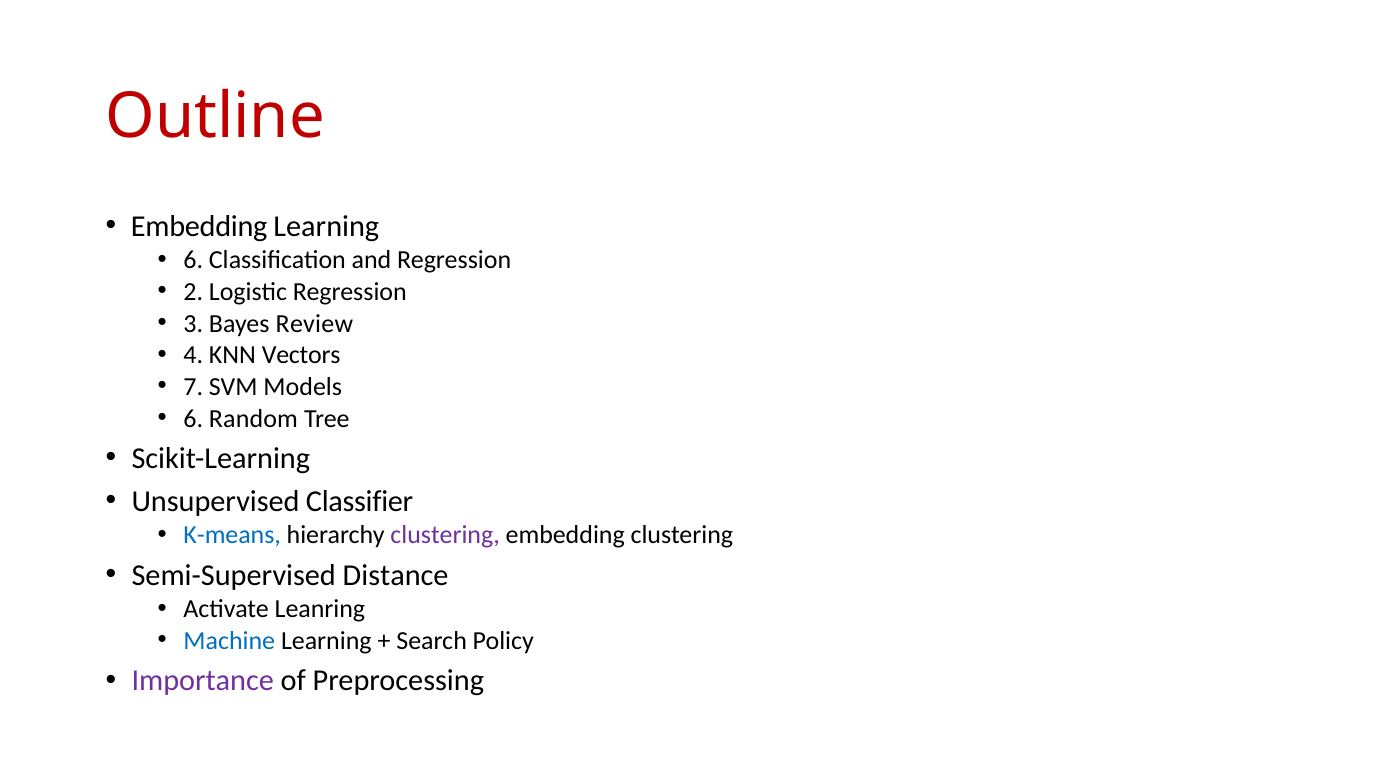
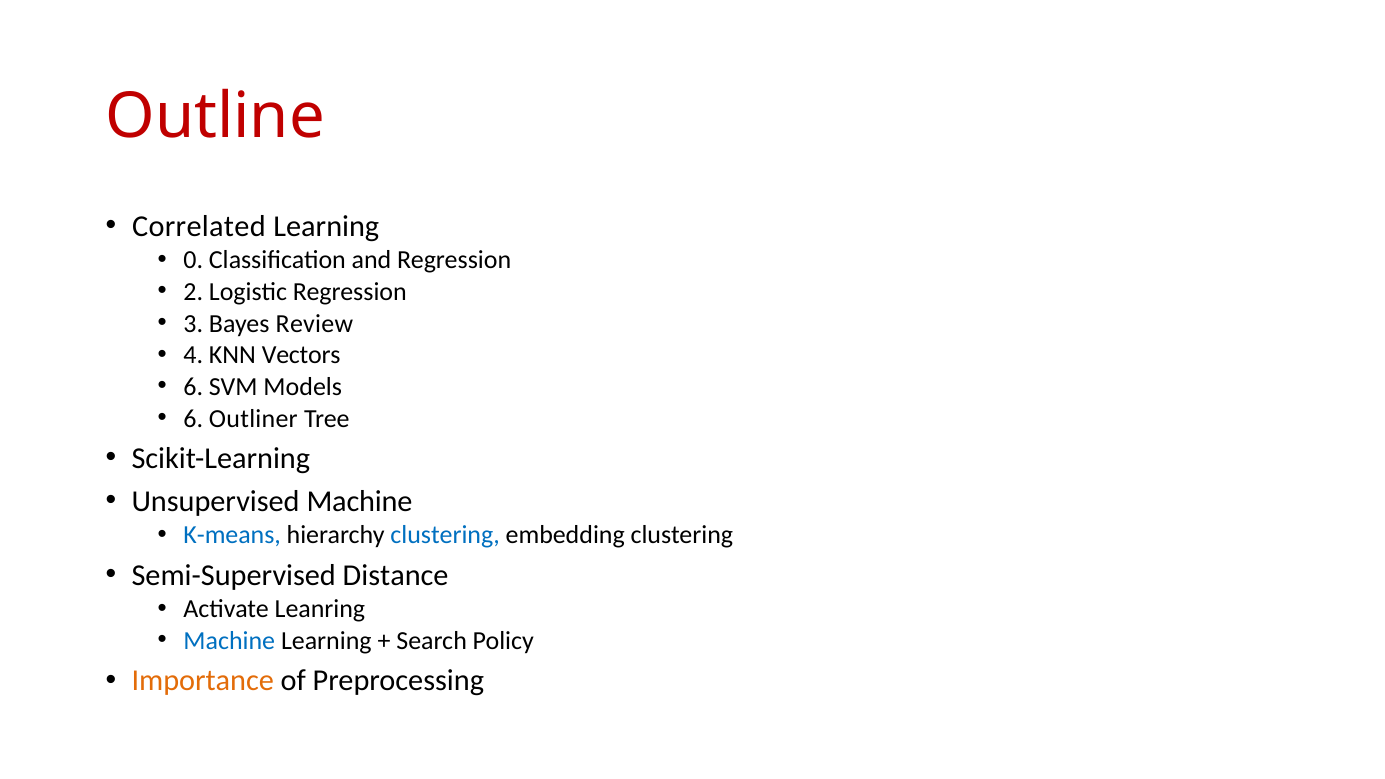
Embedding at (199, 226): Embedding -> Correlated
6 at (193, 260): 6 -> 0
7 at (193, 387): 7 -> 6
Random: Random -> Outliner
Unsupervised Classifier: Classifier -> Machine
clustering at (445, 535) colour: purple -> blue
Importance colour: purple -> orange
